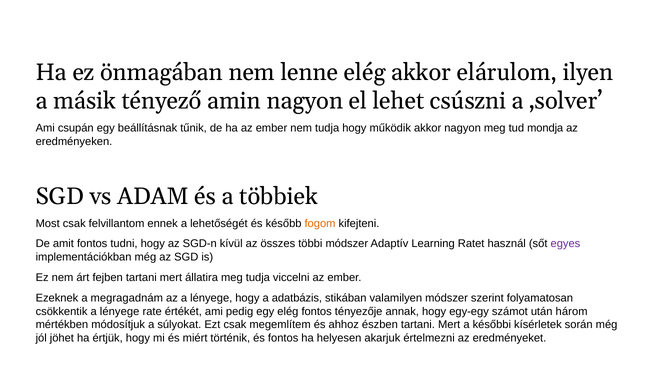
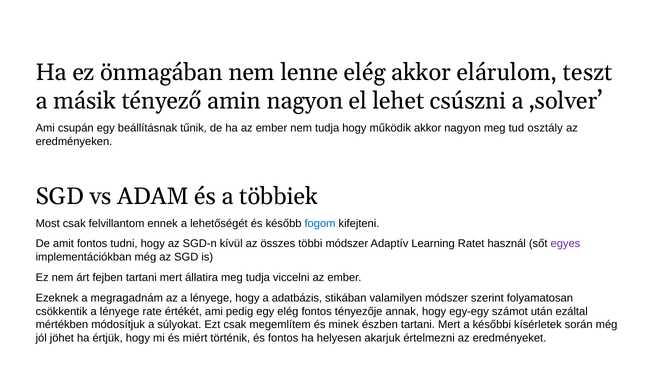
ilyen: ilyen -> teszt
mondja: mondja -> osztály
fogom colour: orange -> blue
három: három -> ezáltal
ahhoz: ahhoz -> minek
